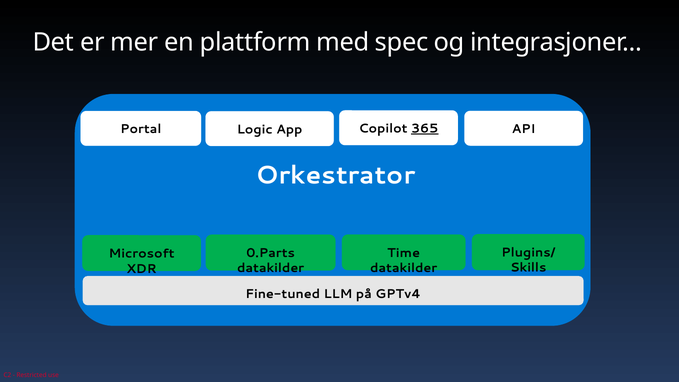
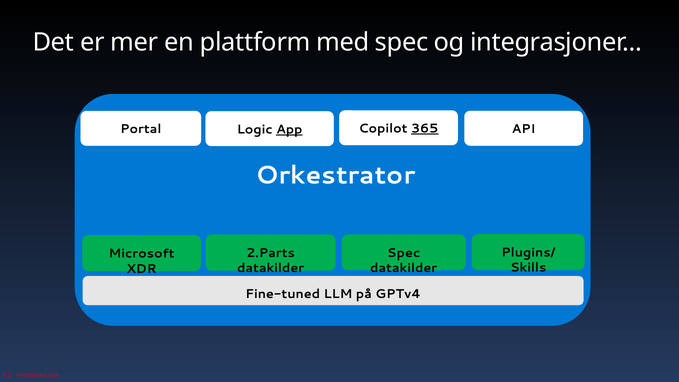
App underline: none -> present
Time at (404, 253): Time -> Spec
0.Parts: 0.Parts -> 2.Parts
